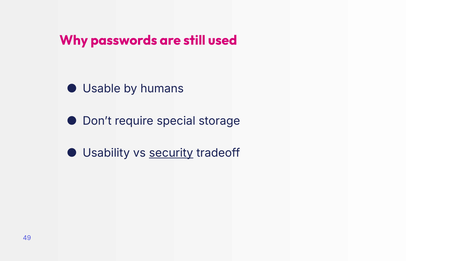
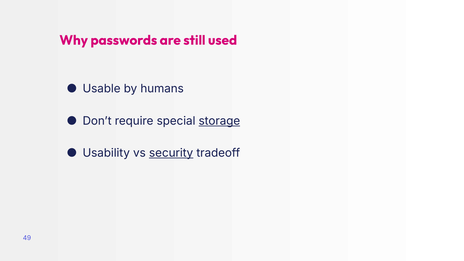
storage underline: none -> present
